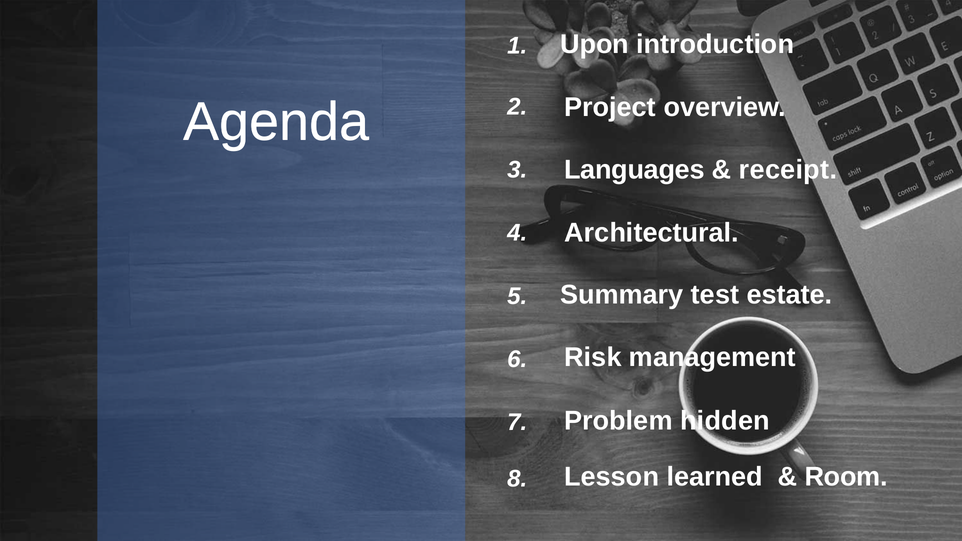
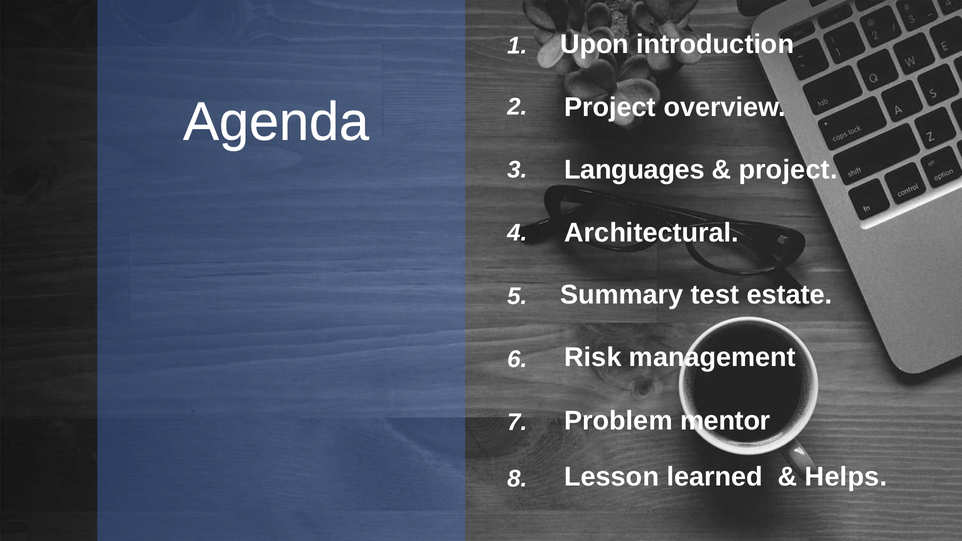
receipt at (788, 170): receipt -> project
hidden: hidden -> mentor
Room: Room -> Helps
